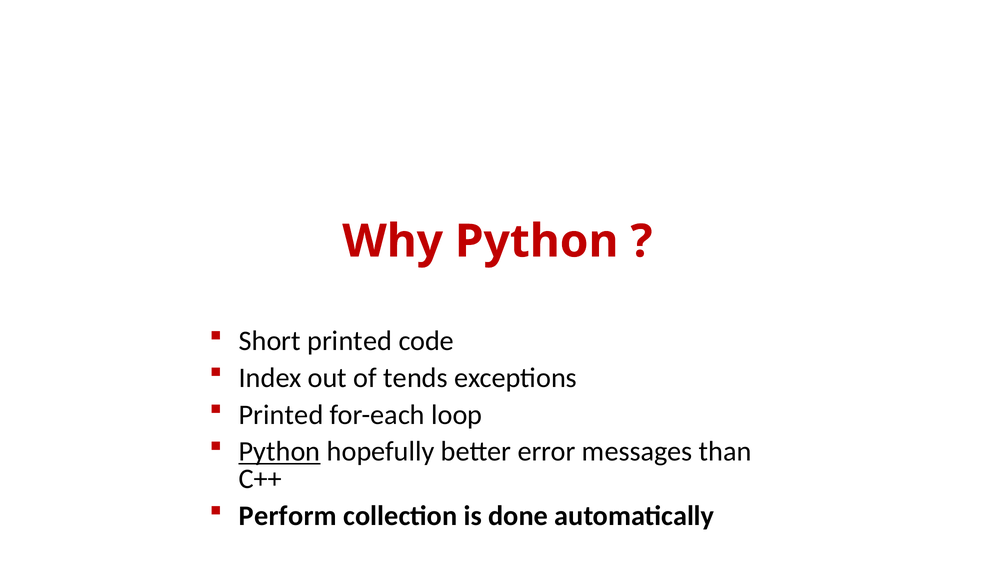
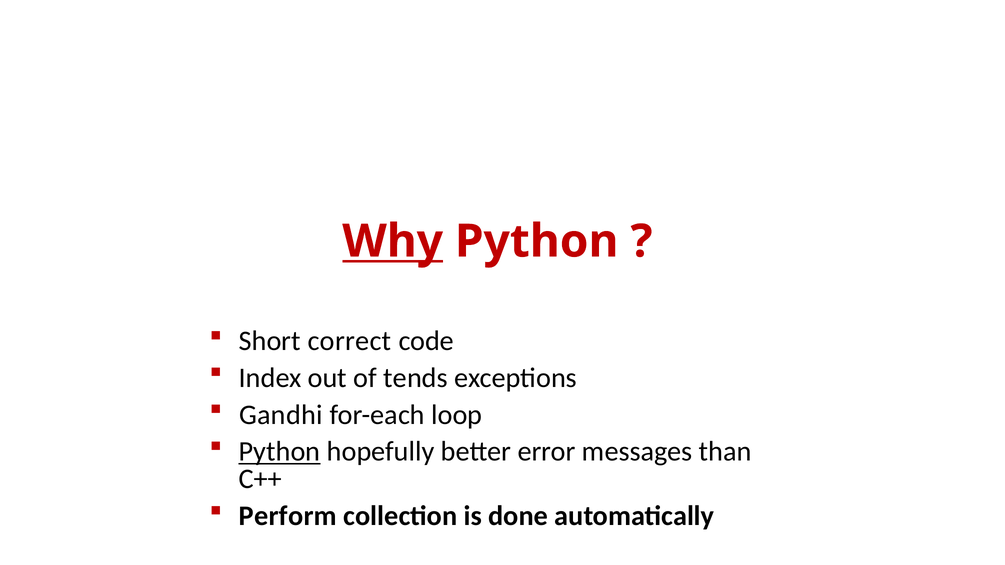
Why underline: none -> present
Short printed: printed -> correct
Printed at (281, 415): Printed -> Gandhi
